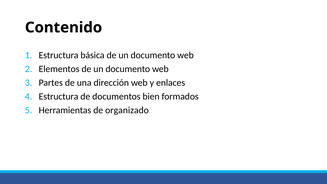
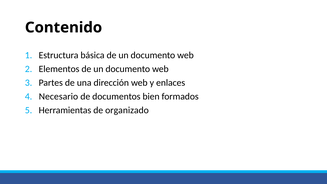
Estructura at (59, 96): Estructura -> Necesario
